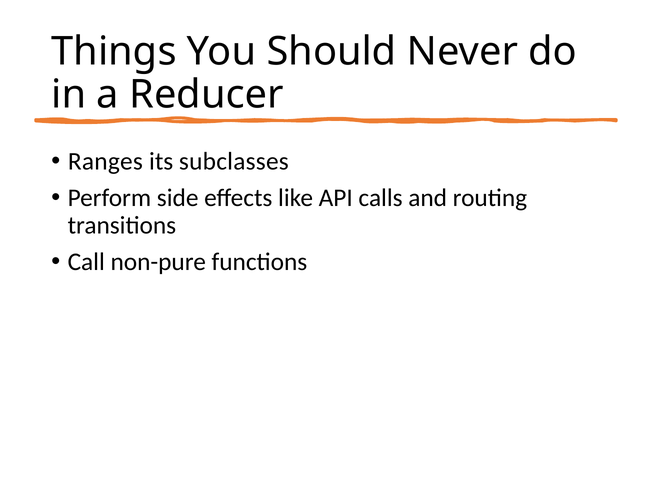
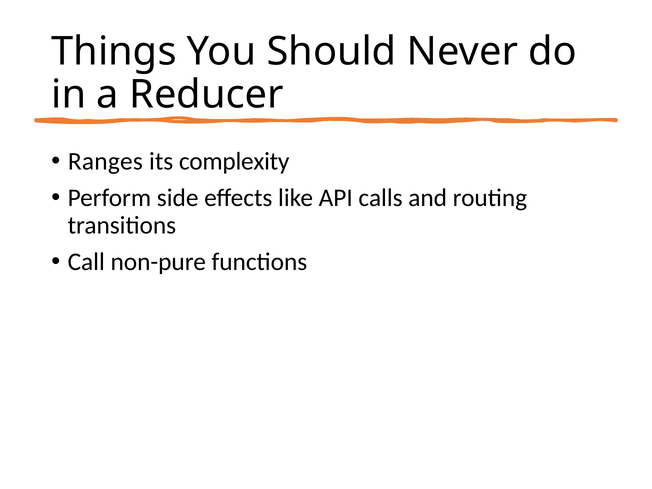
subclasses: subclasses -> complexity
